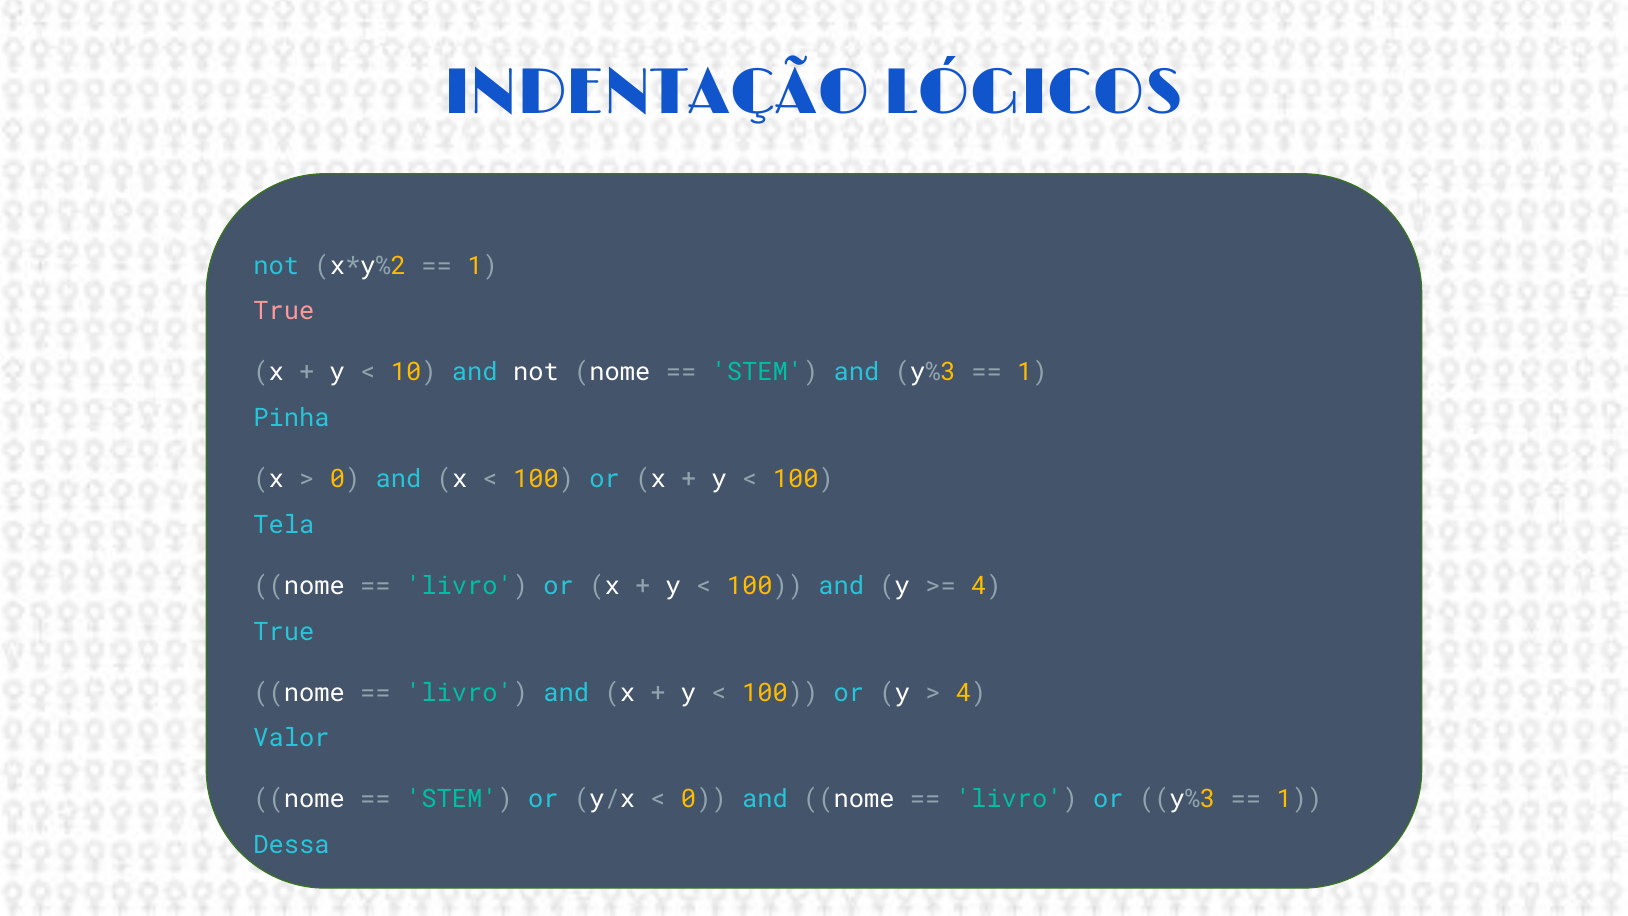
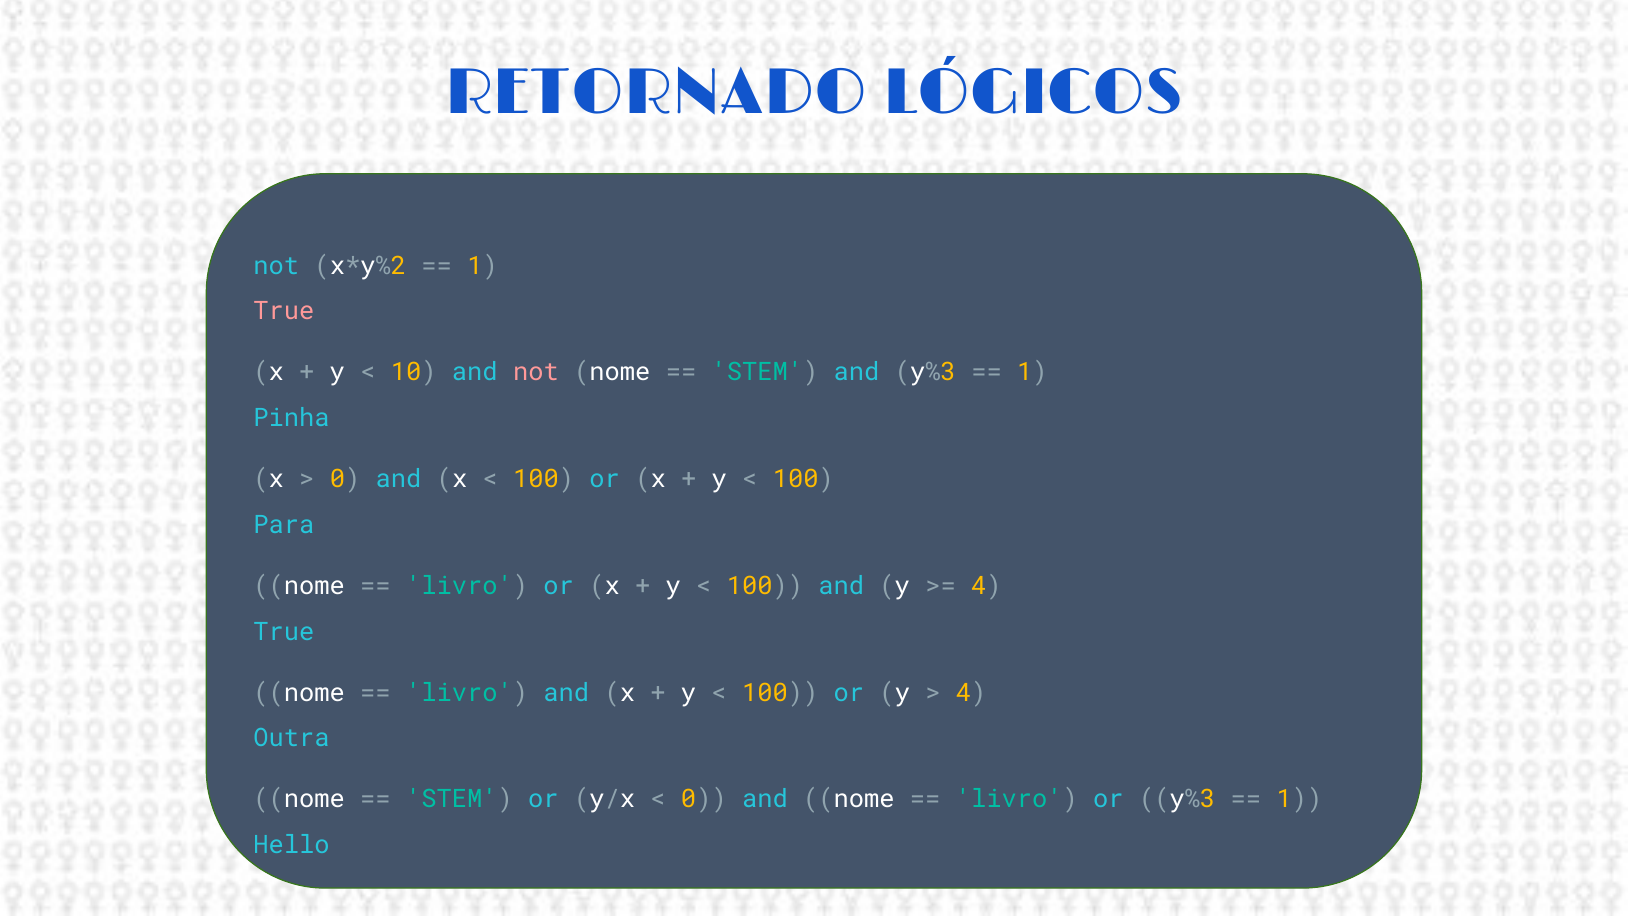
INDENTAÇÃO: INDENTAÇÃO -> RETORNADO
not at (536, 372) colour: white -> pink
Tela: Tela -> Para
Valor: Valor -> Outra
Dessa: Dessa -> Hello
